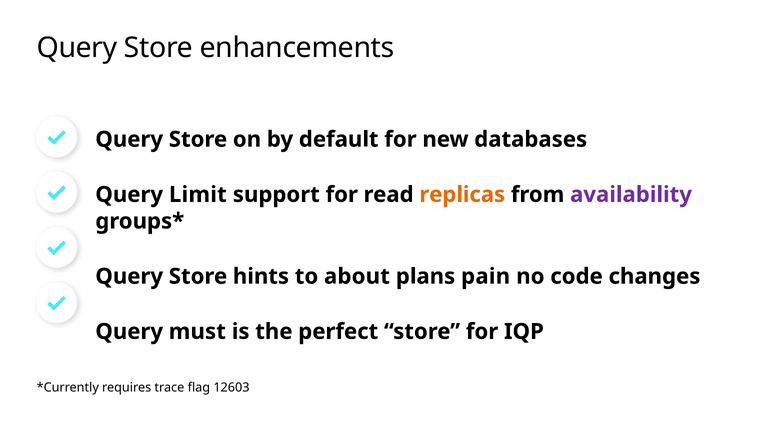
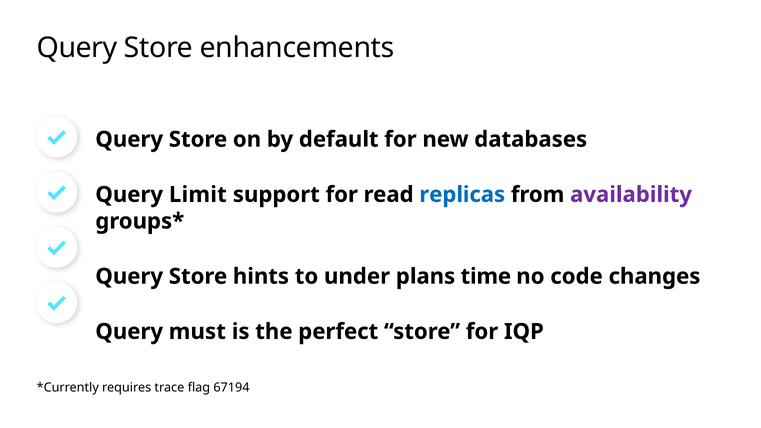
replicas colour: orange -> blue
about: about -> under
pain: pain -> time
12603: 12603 -> 67194
